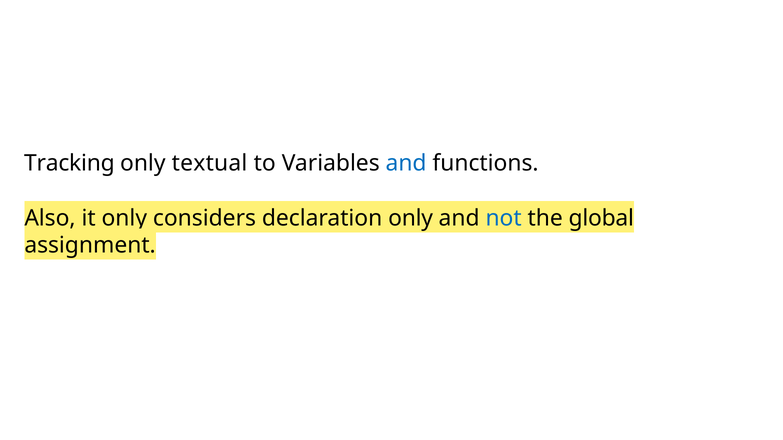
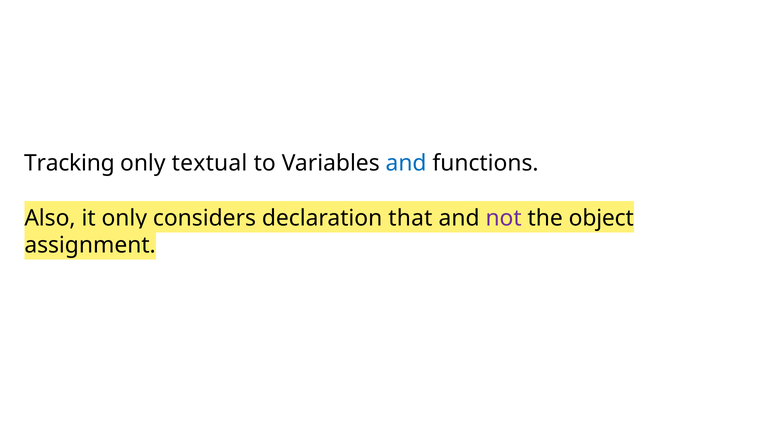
declaration only: only -> that
not colour: blue -> purple
global: global -> object
